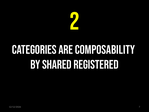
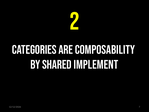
REGISTERED: REGISTERED -> IMPLEMENT
